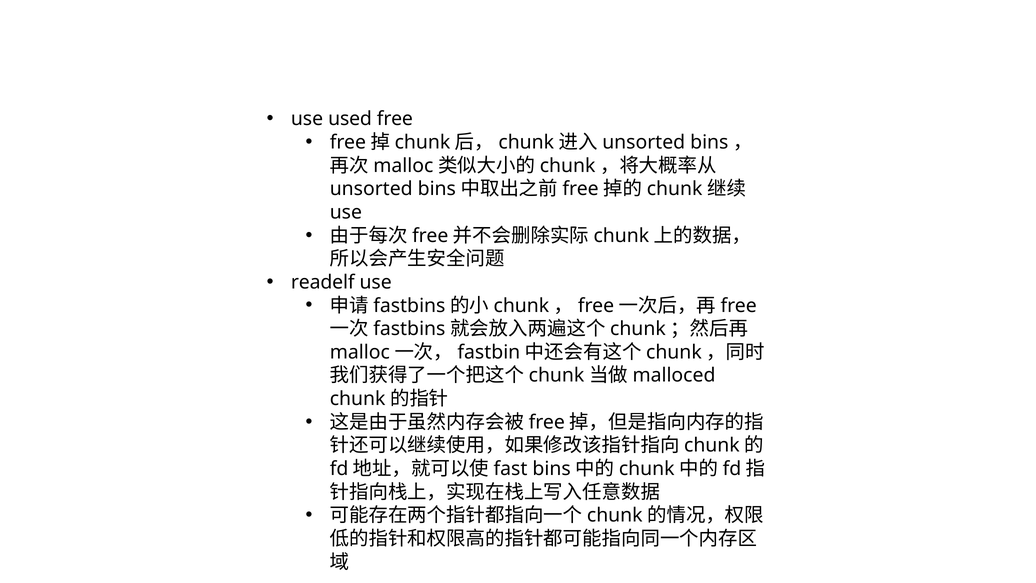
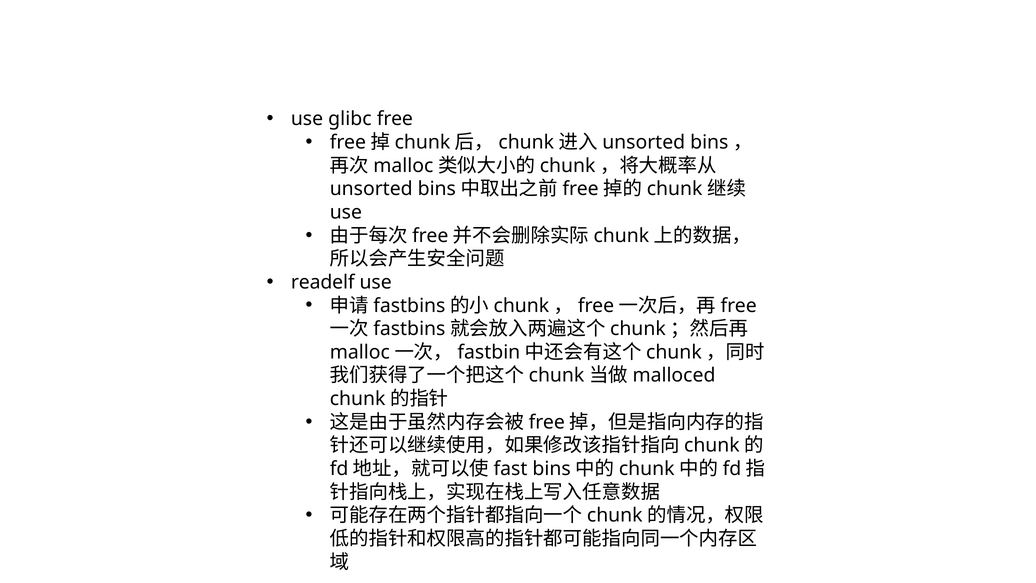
used: used -> glibc
